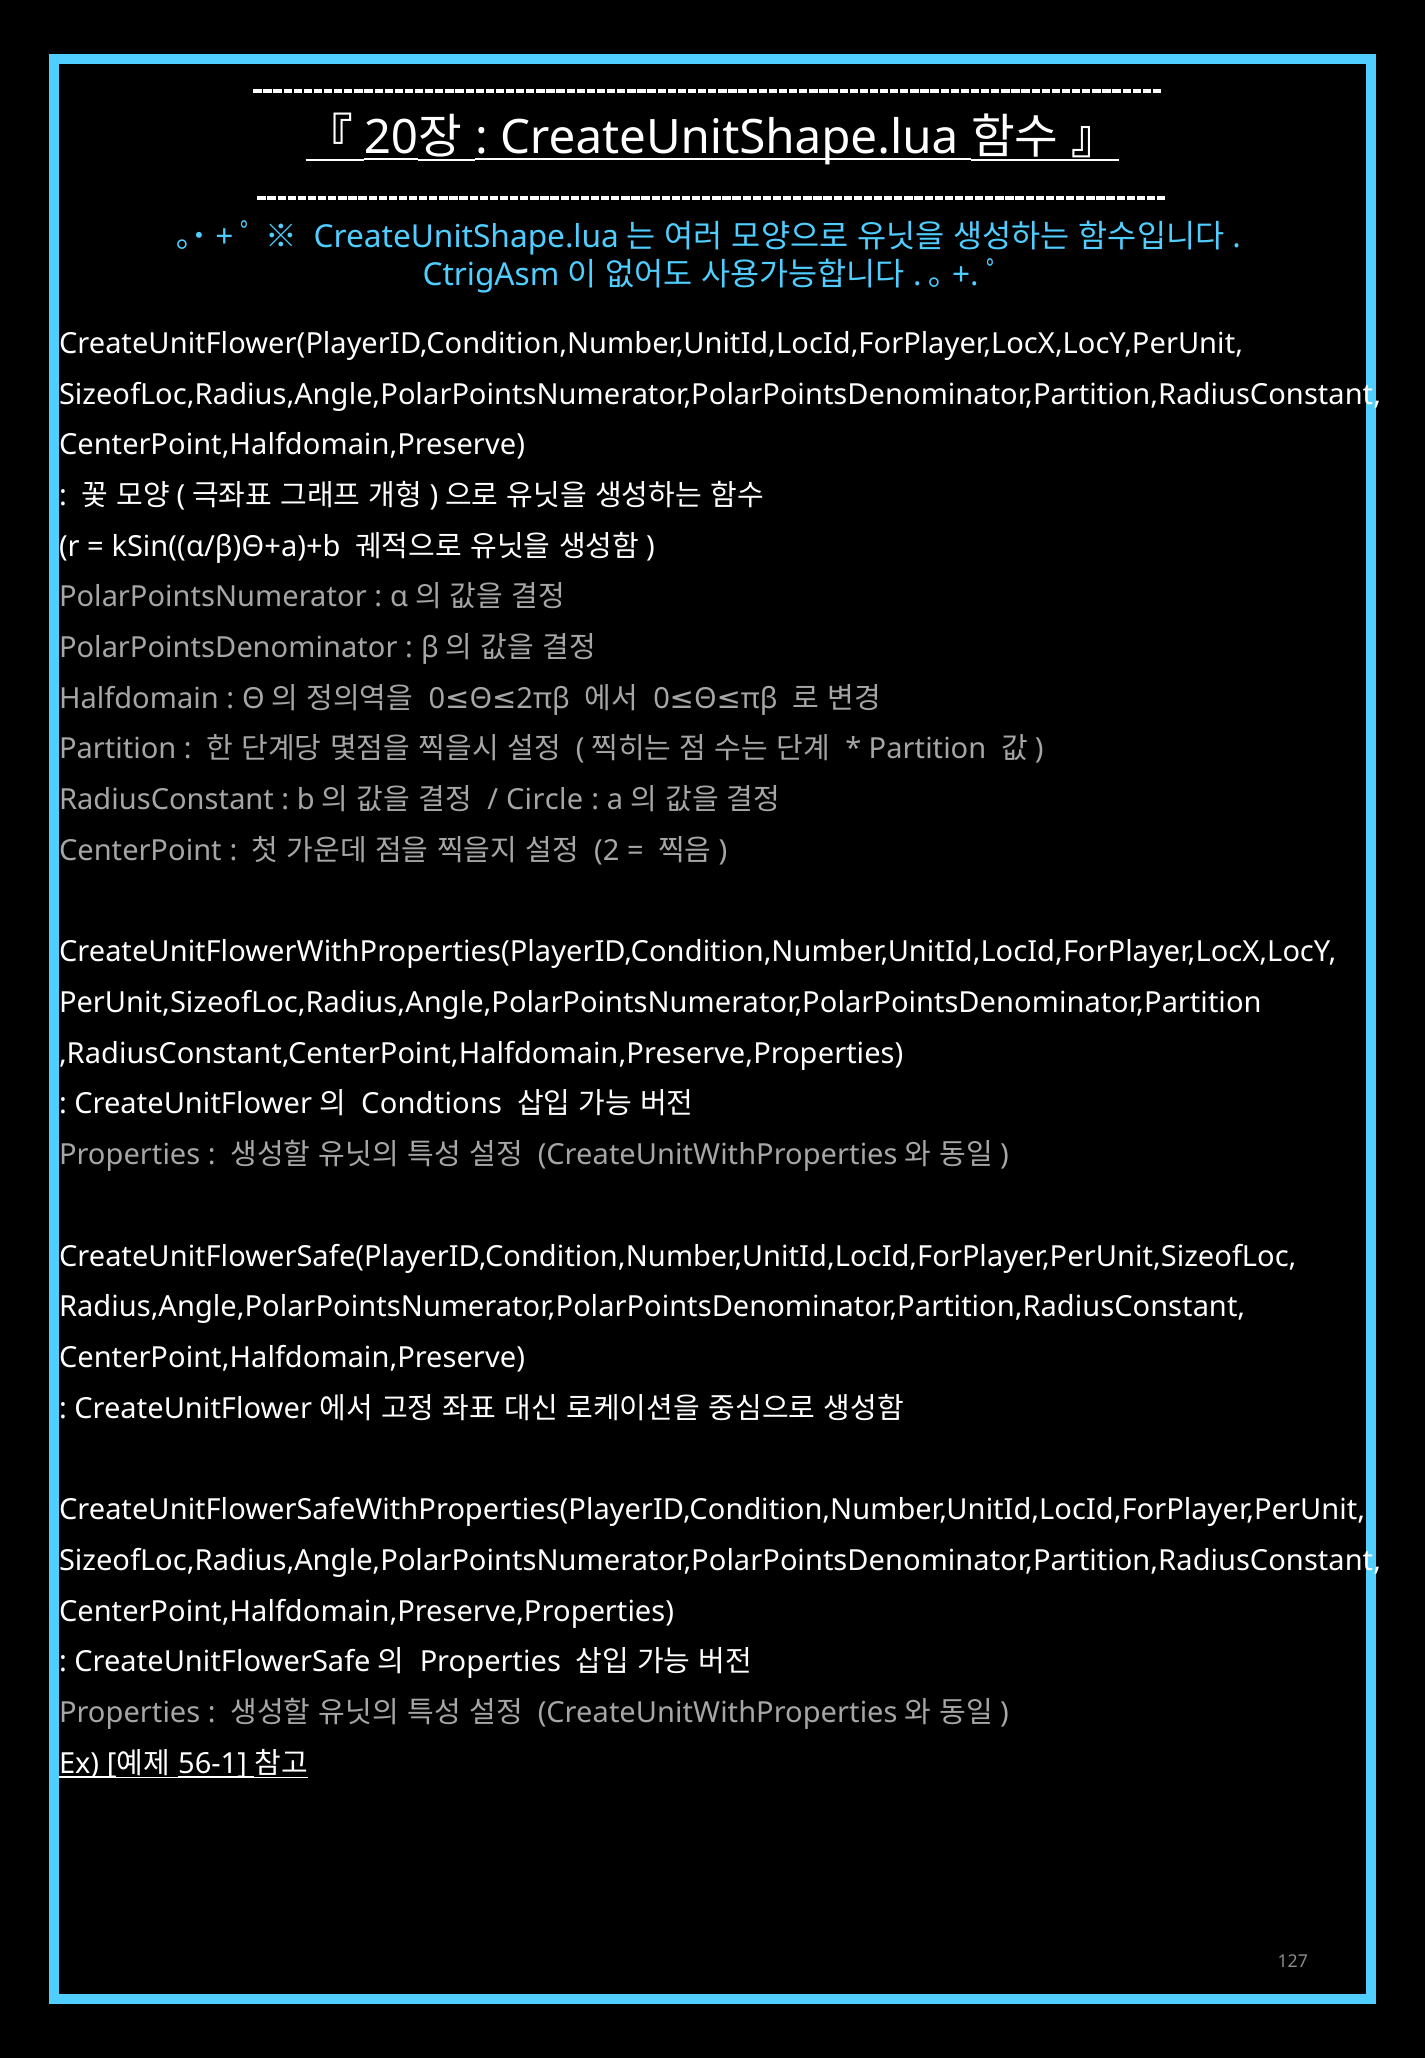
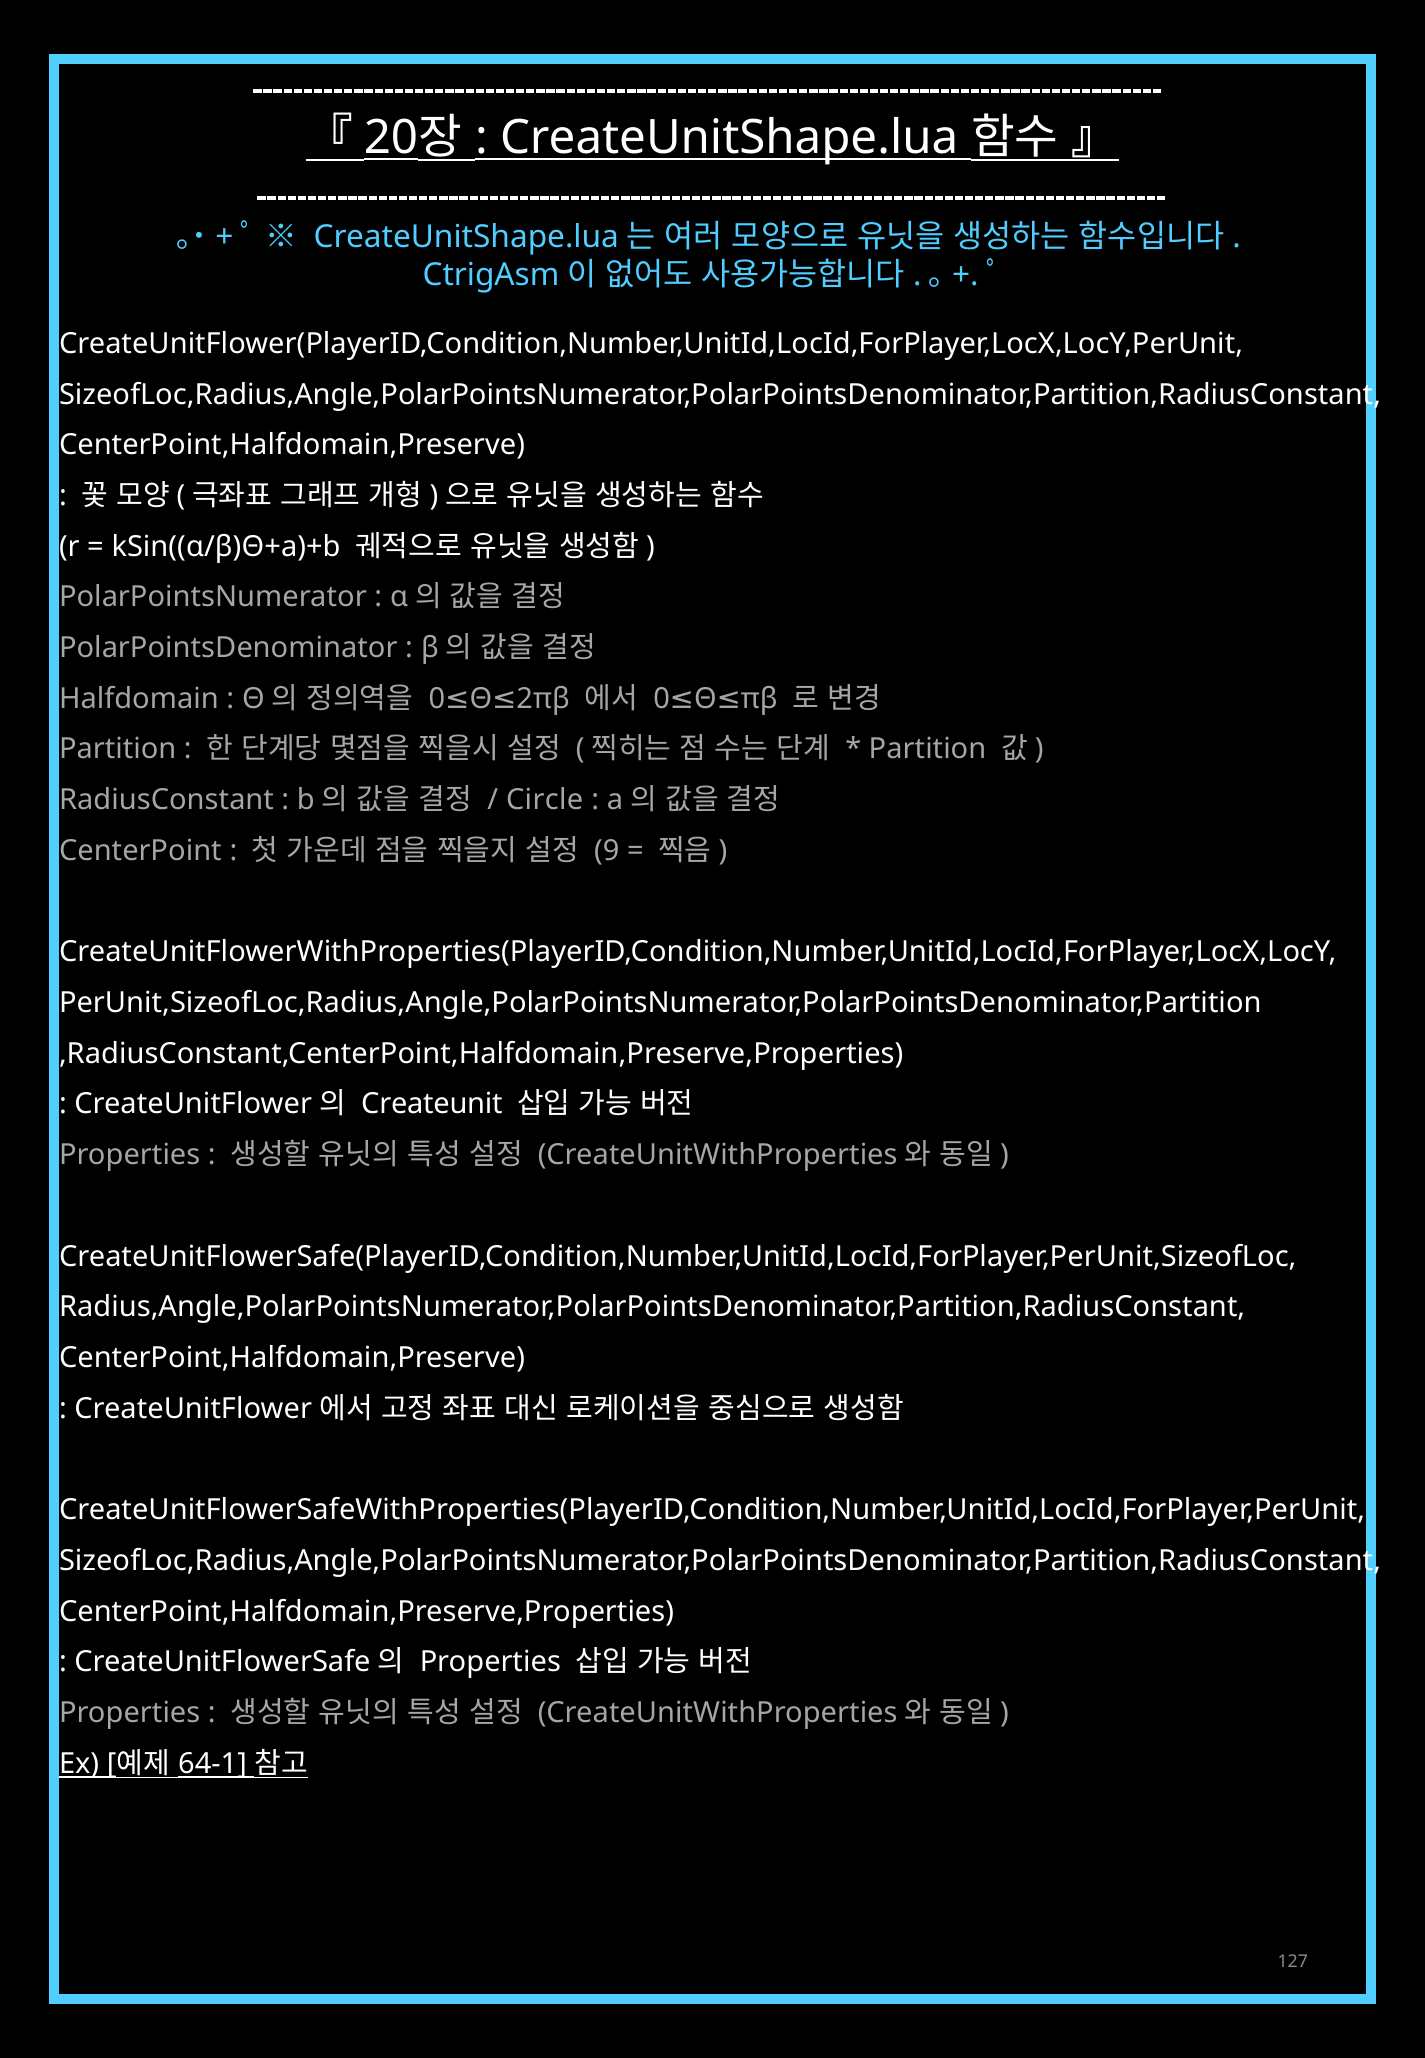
2: 2 -> 9
Condtions: Condtions -> Createunit
56-1: 56-1 -> 64-1
